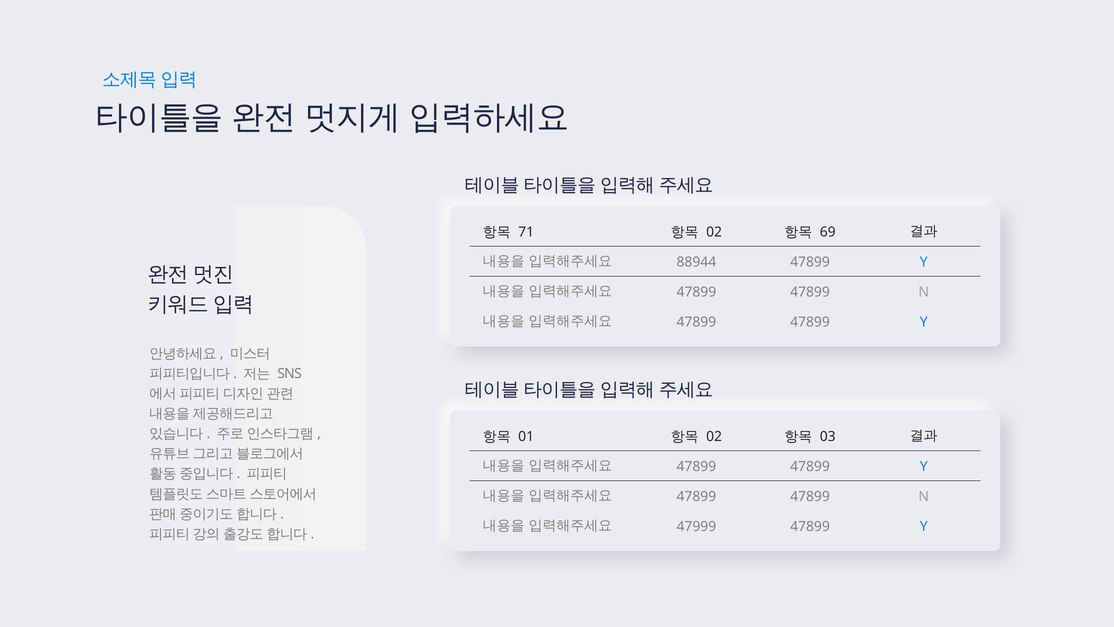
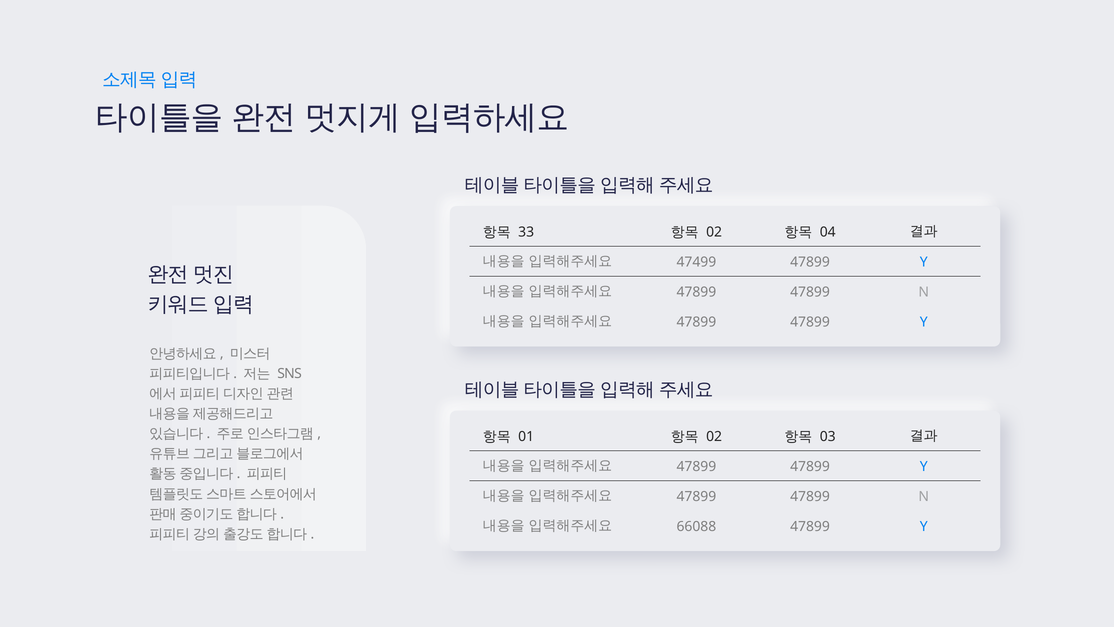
71: 71 -> 33
69: 69 -> 04
88944: 88944 -> 47499
47999: 47999 -> 66088
